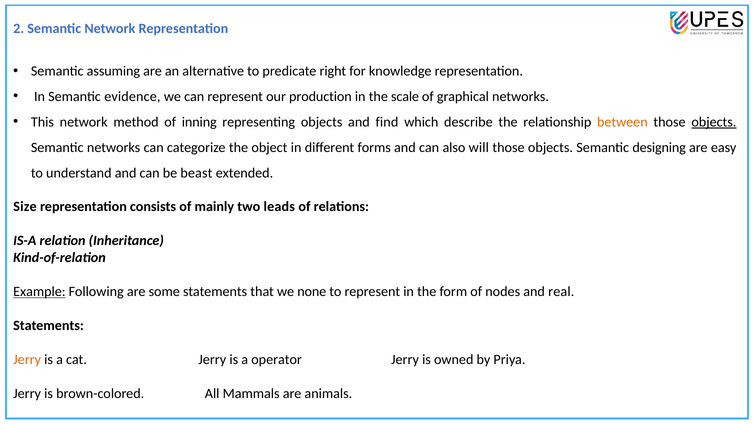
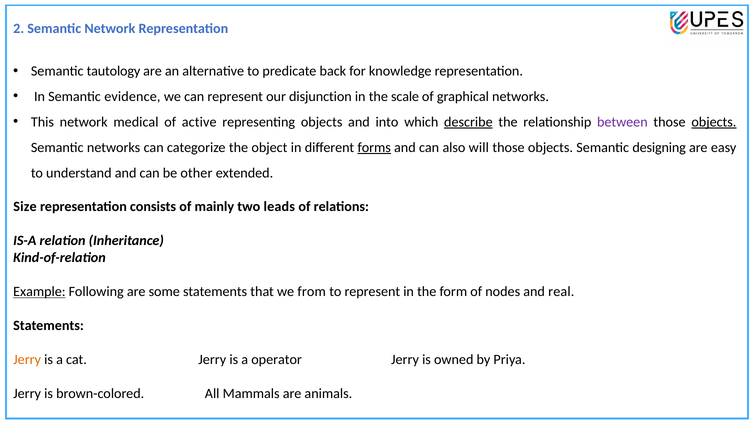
assuming: assuming -> tautology
right: right -> back
production: production -> disjunction
method: method -> medical
inning: inning -> active
find: find -> into
describe underline: none -> present
between colour: orange -> purple
forms underline: none -> present
beast: beast -> other
none: none -> from
